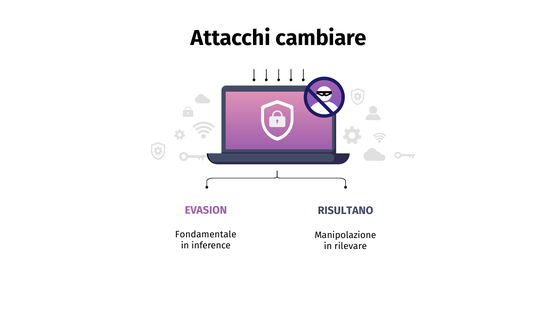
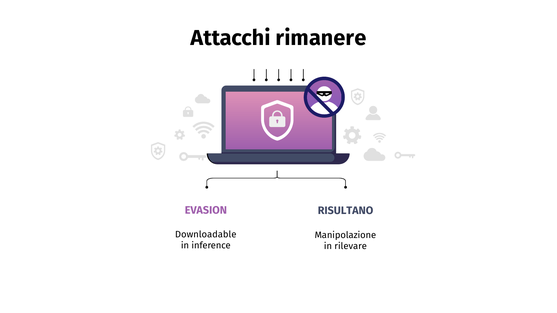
cambiare: cambiare -> rimanere
Fondamentale: Fondamentale -> Downloadable
